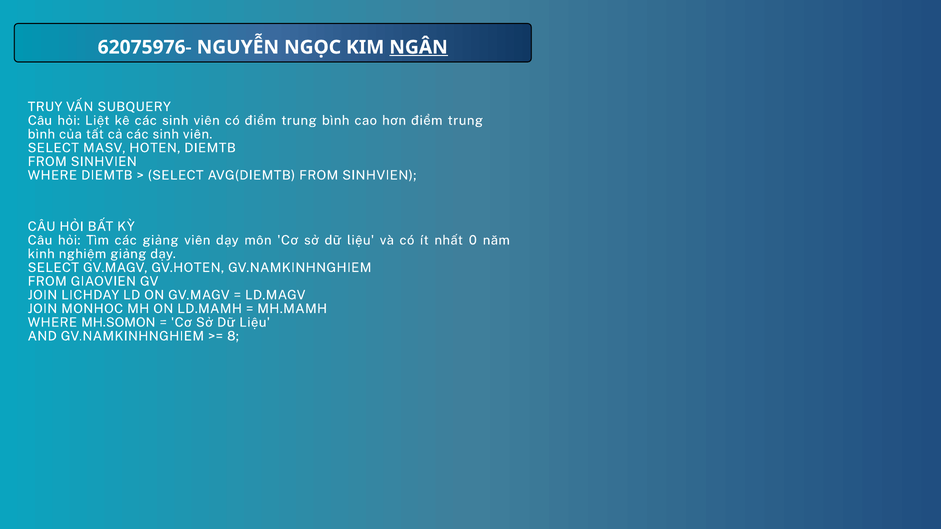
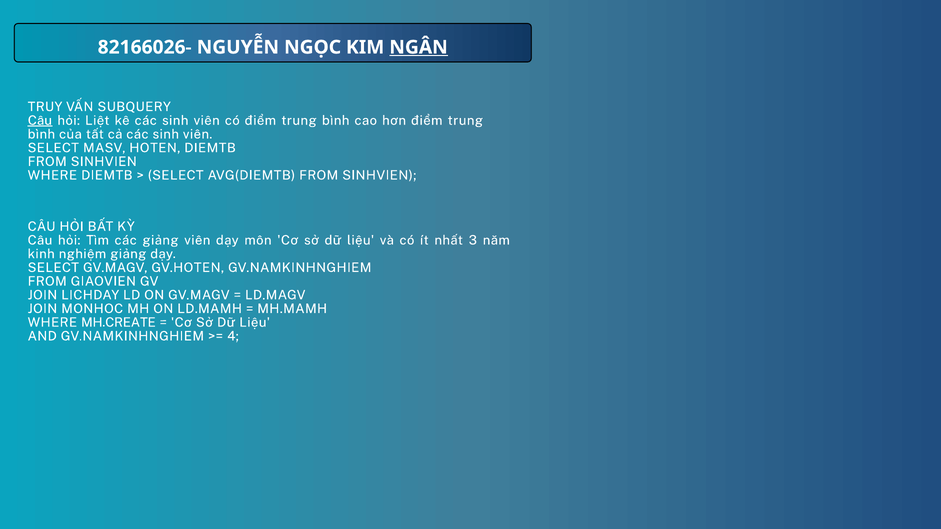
62075976-: 62075976- -> 82166026-
Câu at (40, 121) underline: none -> present
0: 0 -> 3
MH.SOMON: MH.SOMON -> MH.CREATE
8: 8 -> 4
